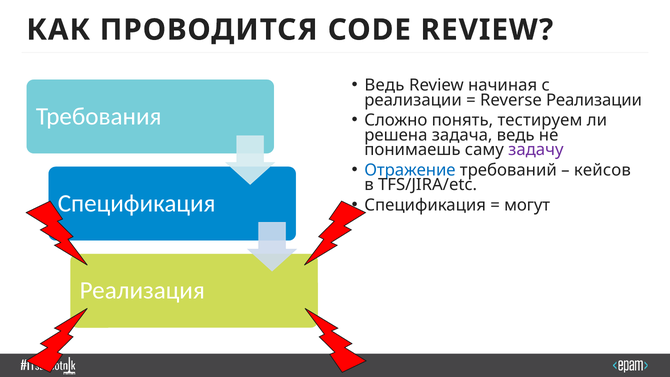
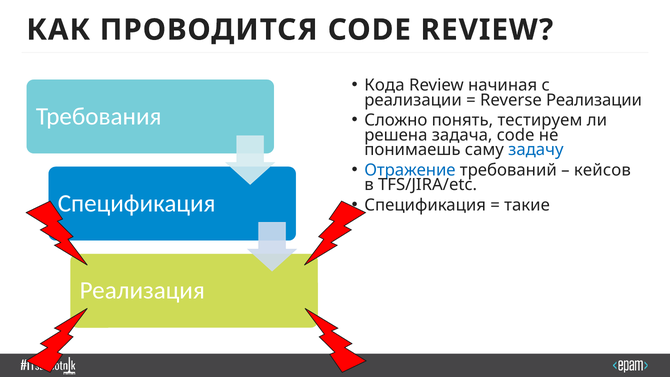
Ведь at (384, 85): Ведь -> Кода
задача ведь: ведь -> code
задачу colour: purple -> blue
могут: могут -> такие
